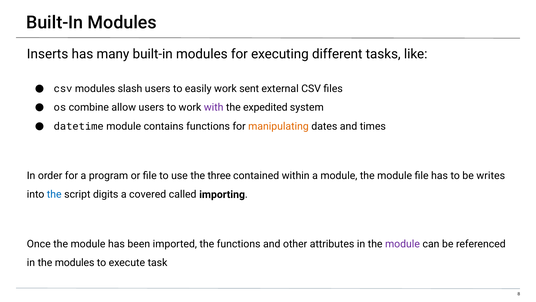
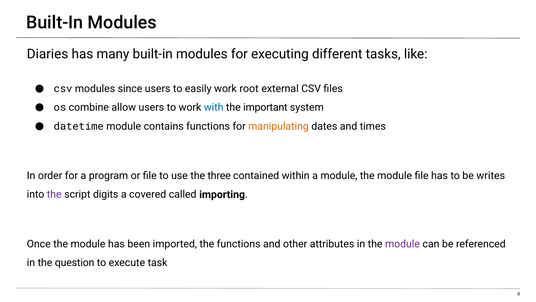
Inserts: Inserts -> Diaries
slash: slash -> since
sent: sent -> root
with colour: purple -> blue
expedited: expedited -> important
the at (54, 194) colour: blue -> purple
the modules: modules -> question
